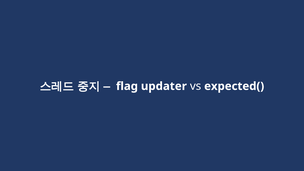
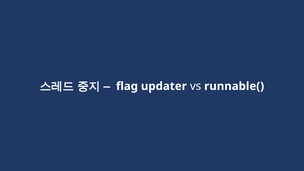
expected(: expected( -> runnable(
